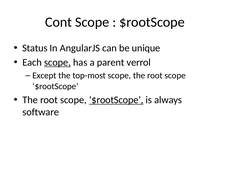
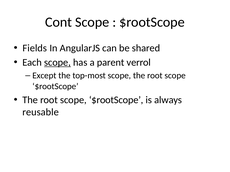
Status: Status -> Fields
unique: unique -> shared
$rootScope at (116, 100) underline: present -> none
software: software -> reusable
